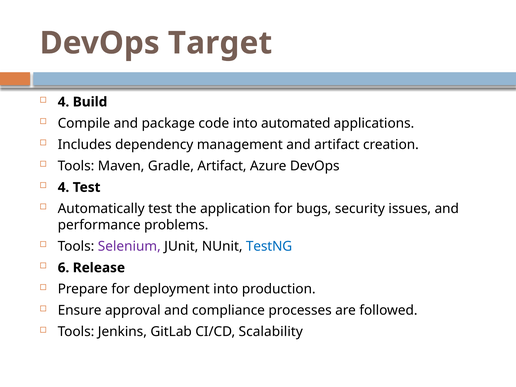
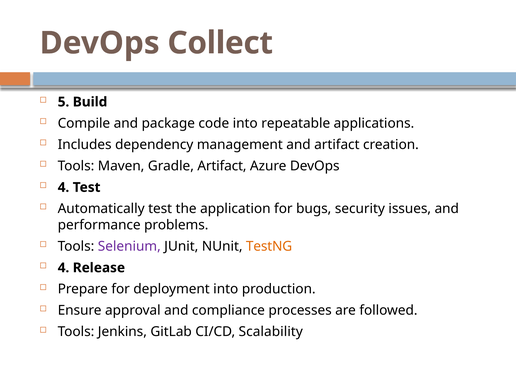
Target: Target -> Collect
4 at (64, 102): 4 -> 5
automated: automated -> repeatable
TestNG colour: blue -> orange
6 at (64, 268): 6 -> 4
